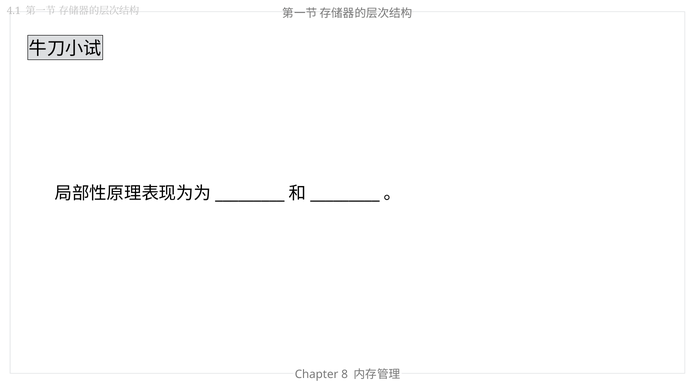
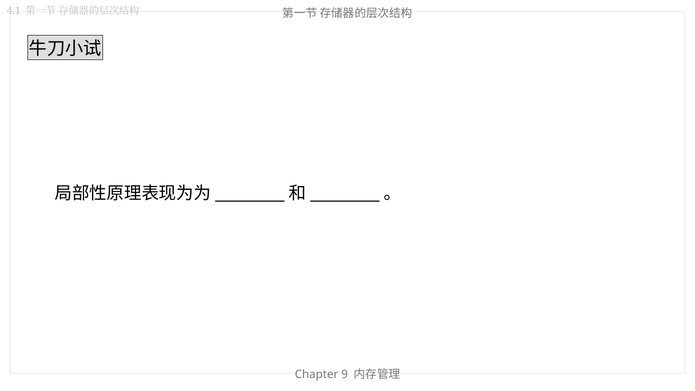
8: 8 -> 9
